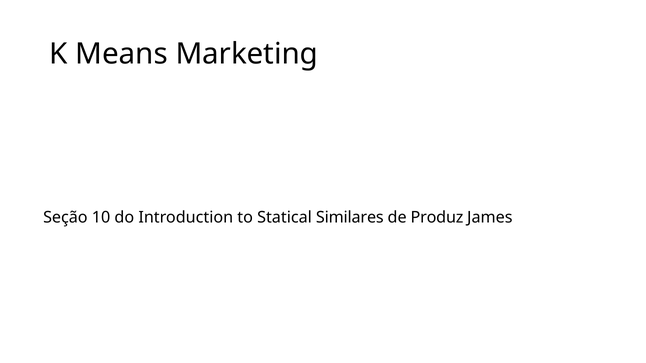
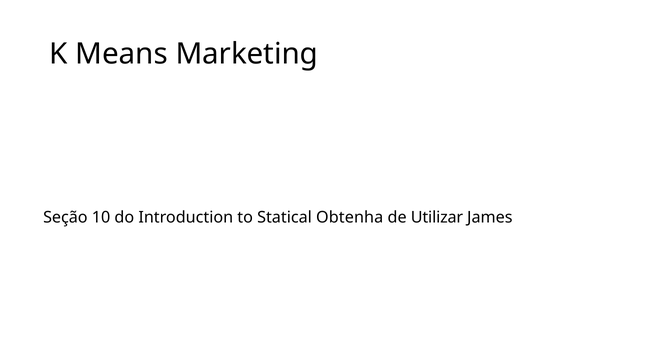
Similares: Similares -> Obtenha
Produz: Produz -> Utilizar
